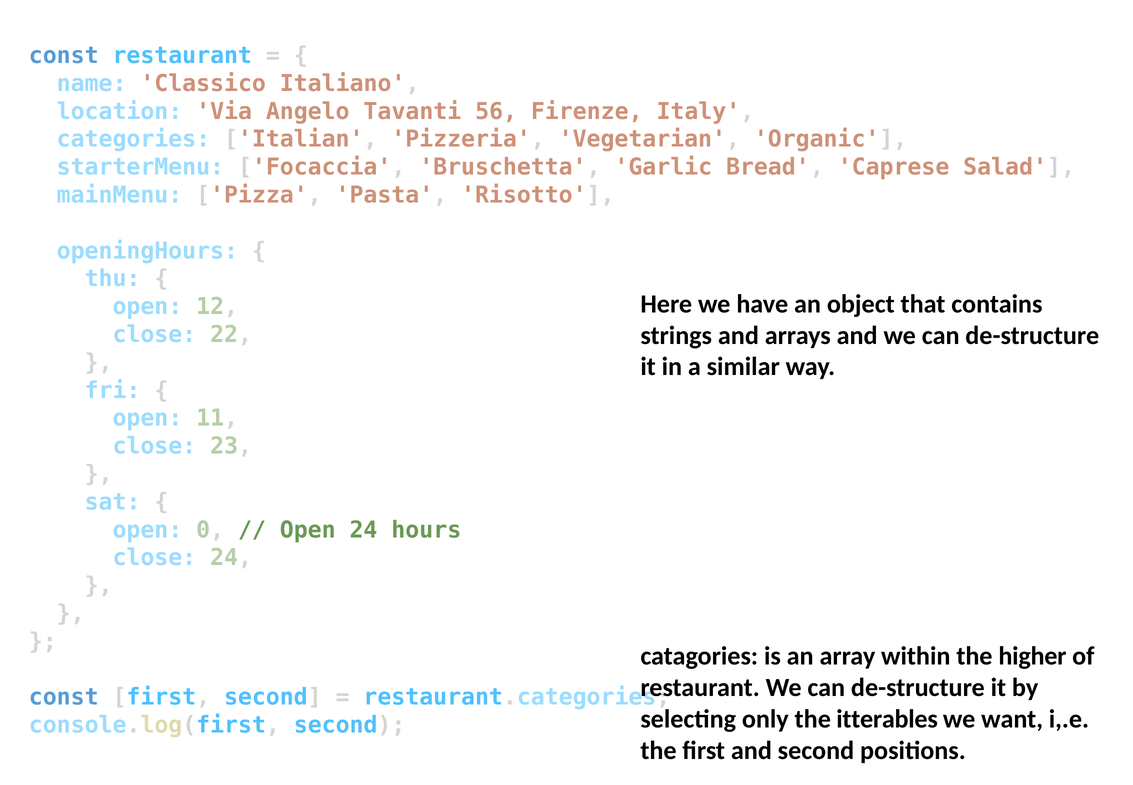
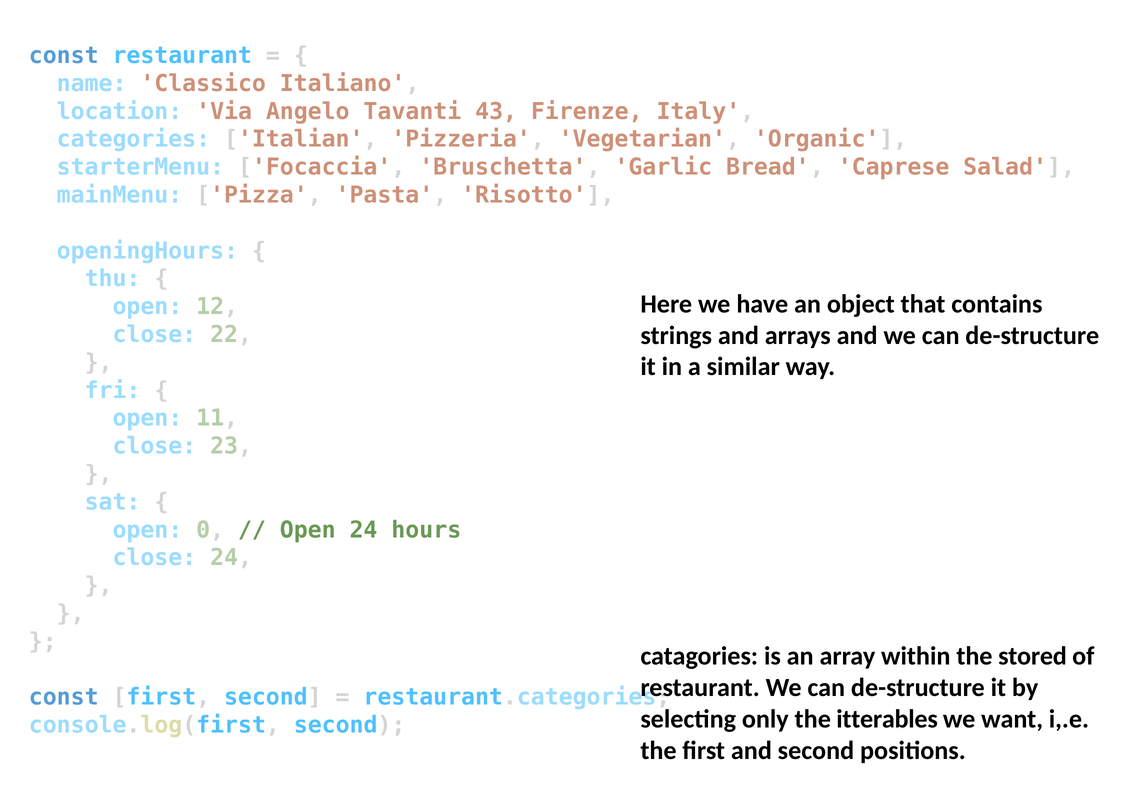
56: 56 -> 43
higher: higher -> stored
